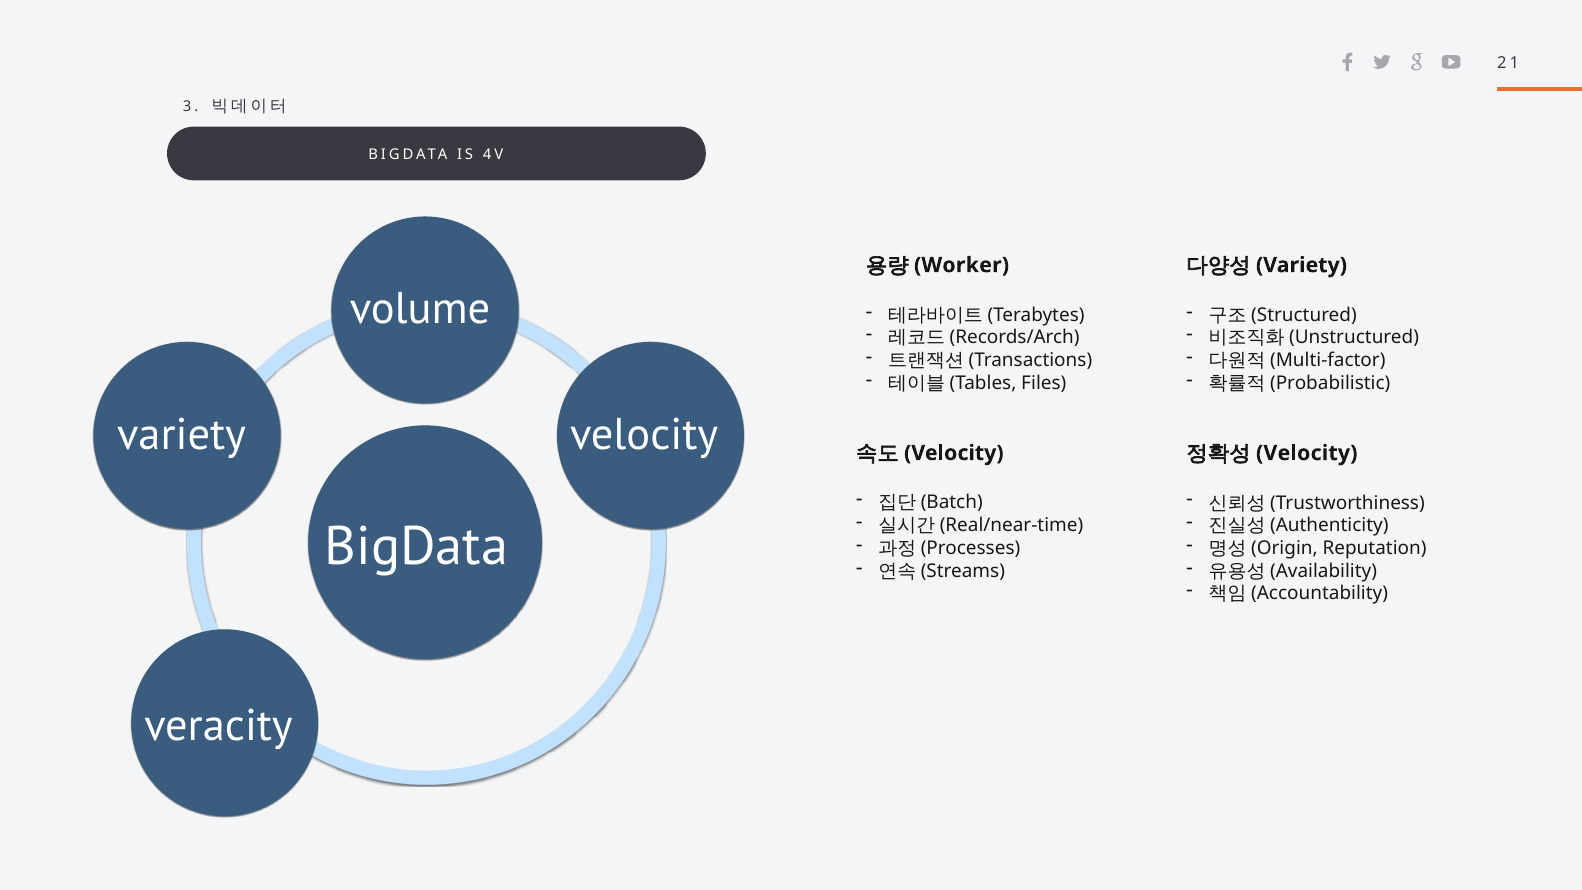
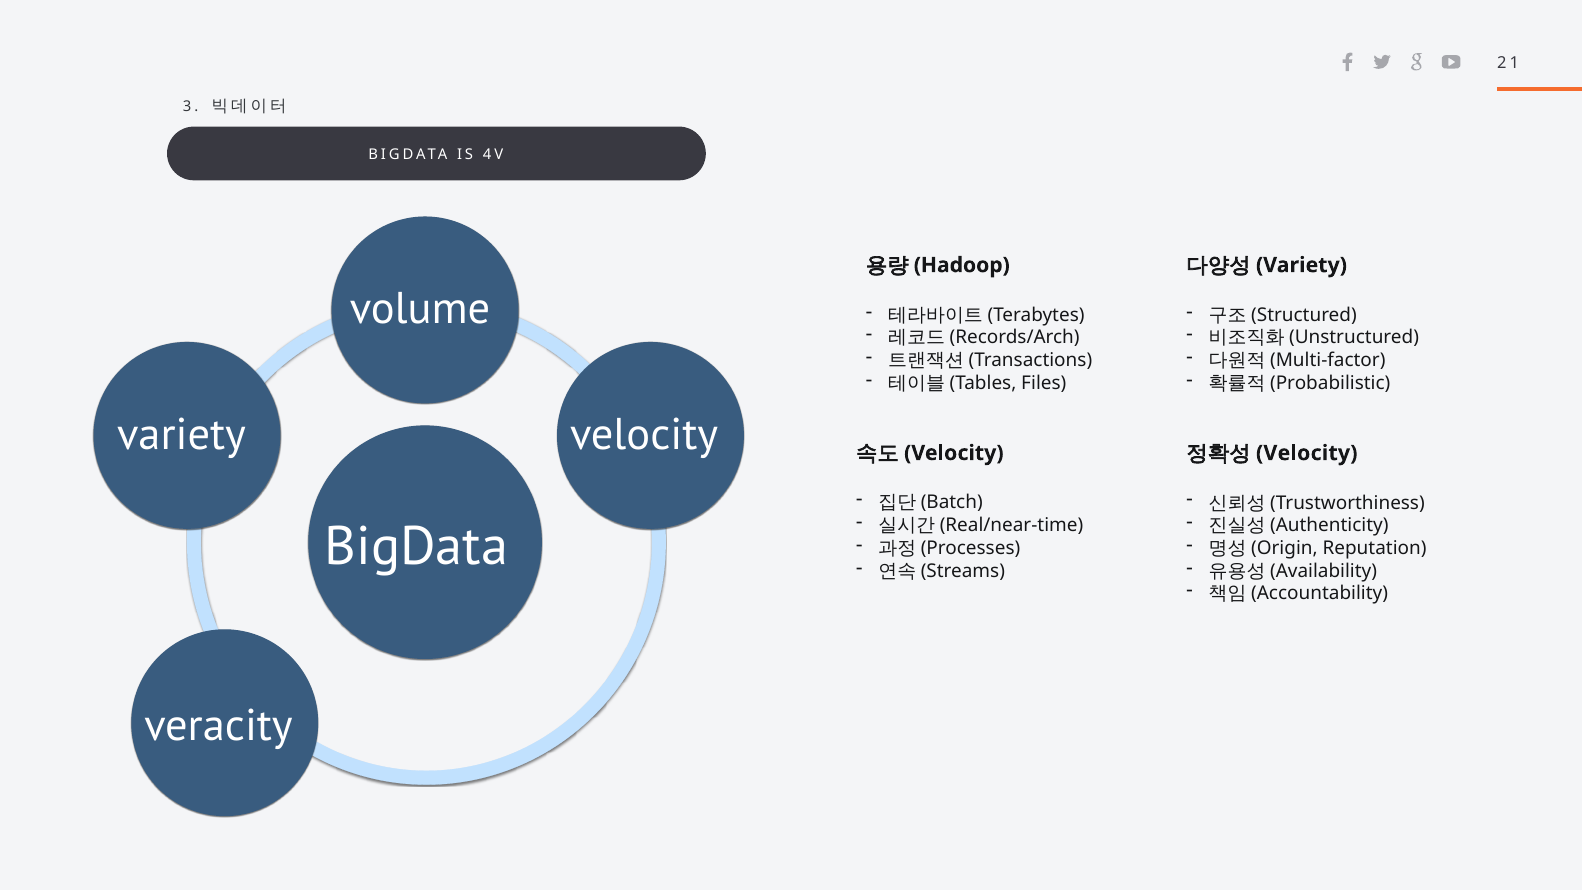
Worker: Worker -> Hadoop
